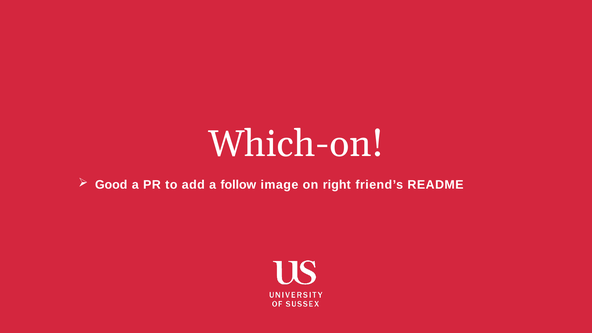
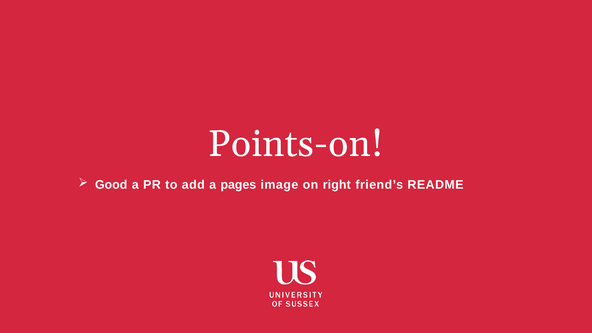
Which-on: Which-on -> Points-on
follow: follow -> pages
